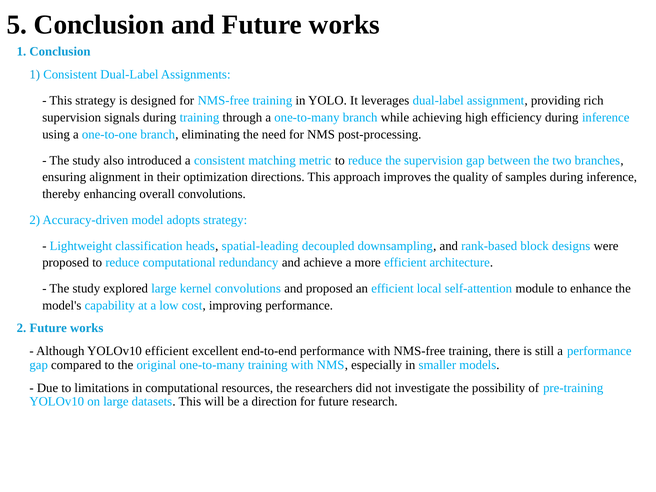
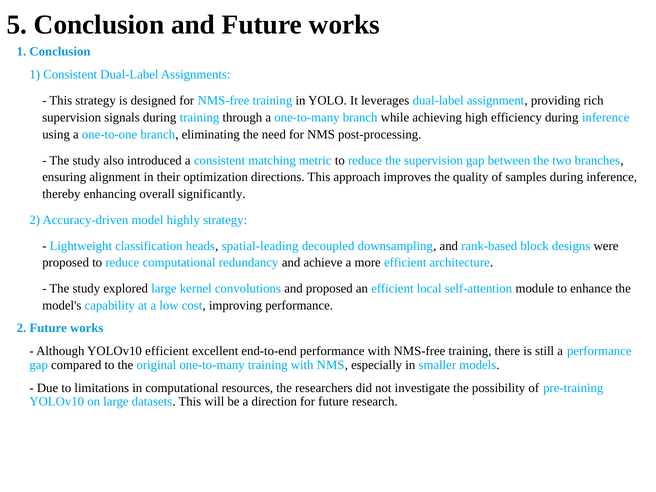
overall convolutions: convolutions -> significantly
adopts: adopts -> highly
